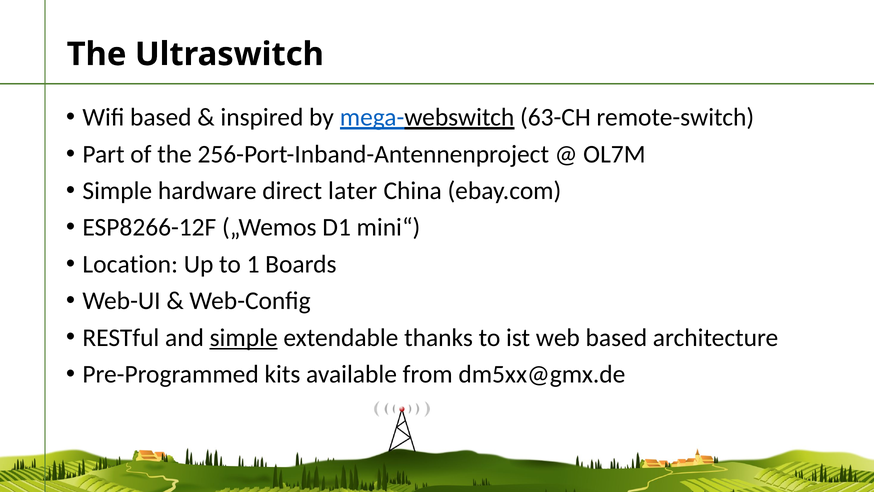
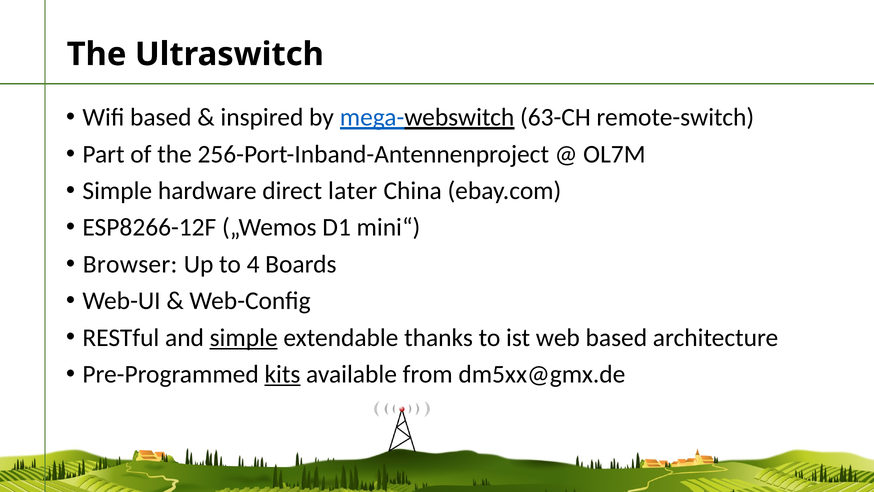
Location: Location -> Browser
1: 1 -> 4
kits underline: none -> present
